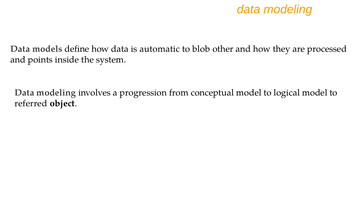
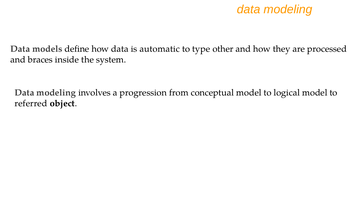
blob: blob -> type
points: points -> braces
